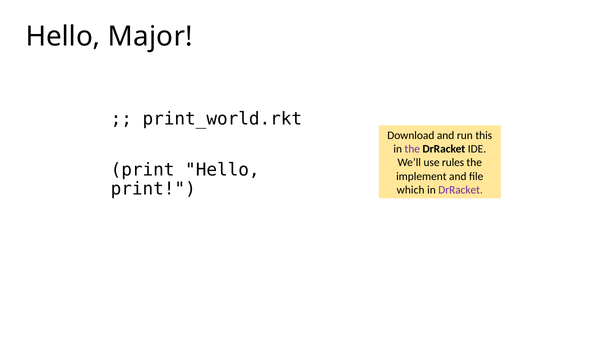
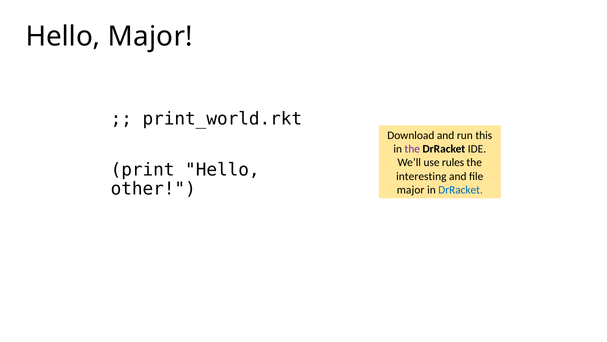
implement: implement -> interesting
print at (153, 188): print -> other
which at (411, 190): which -> major
DrRacket at (461, 190) colour: purple -> blue
